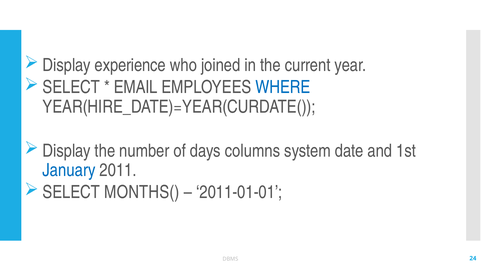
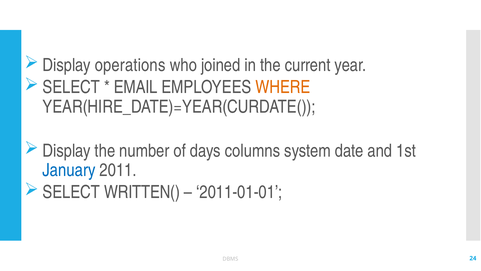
experience: experience -> operations
WHERE colour: blue -> orange
MONTHS(: MONTHS( -> WRITTEN(
